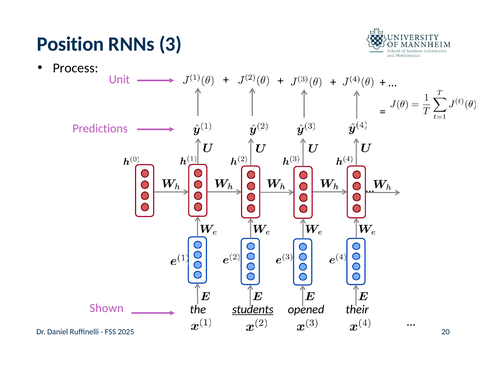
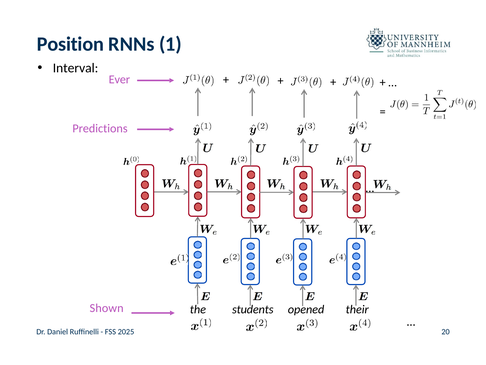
3: 3 -> 1
Process: Process -> Interval
Unit: Unit -> Ever
students underline: present -> none
